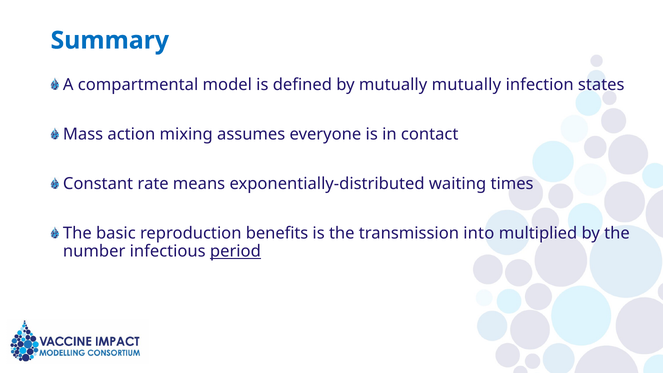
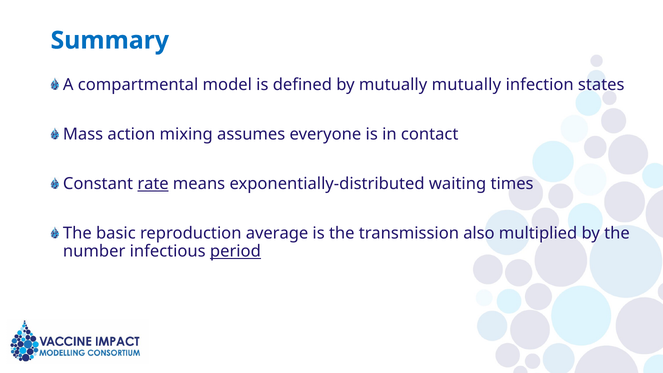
rate underline: none -> present
benefits: benefits -> average
into: into -> also
